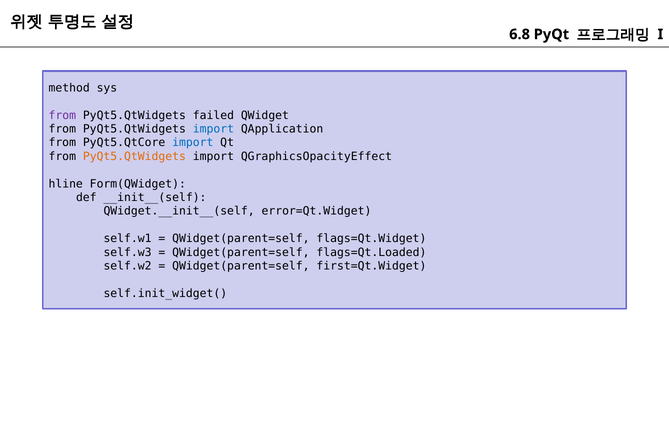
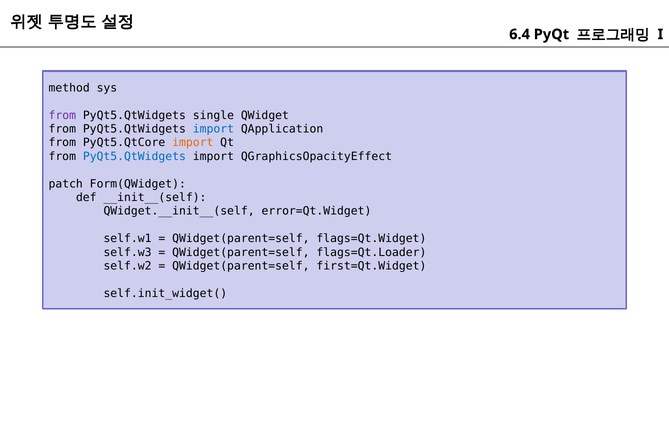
6.8: 6.8 -> 6.4
failed: failed -> single
import at (193, 143) colour: blue -> orange
PyQt5.QtWidgets at (134, 156) colour: orange -> blue
hline: hline -> patch
flags=Qt.Loaded: flags=Qt.Loaded -> flags=Qt.Loader
